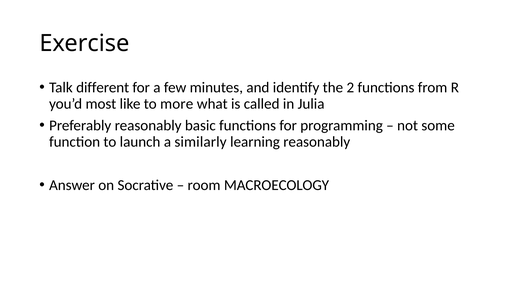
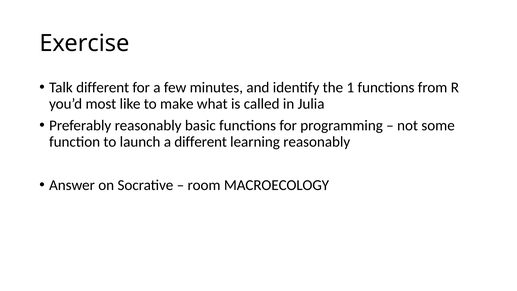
2: 2 -> 1
more: more -> make
a similarly: similarly -> different
